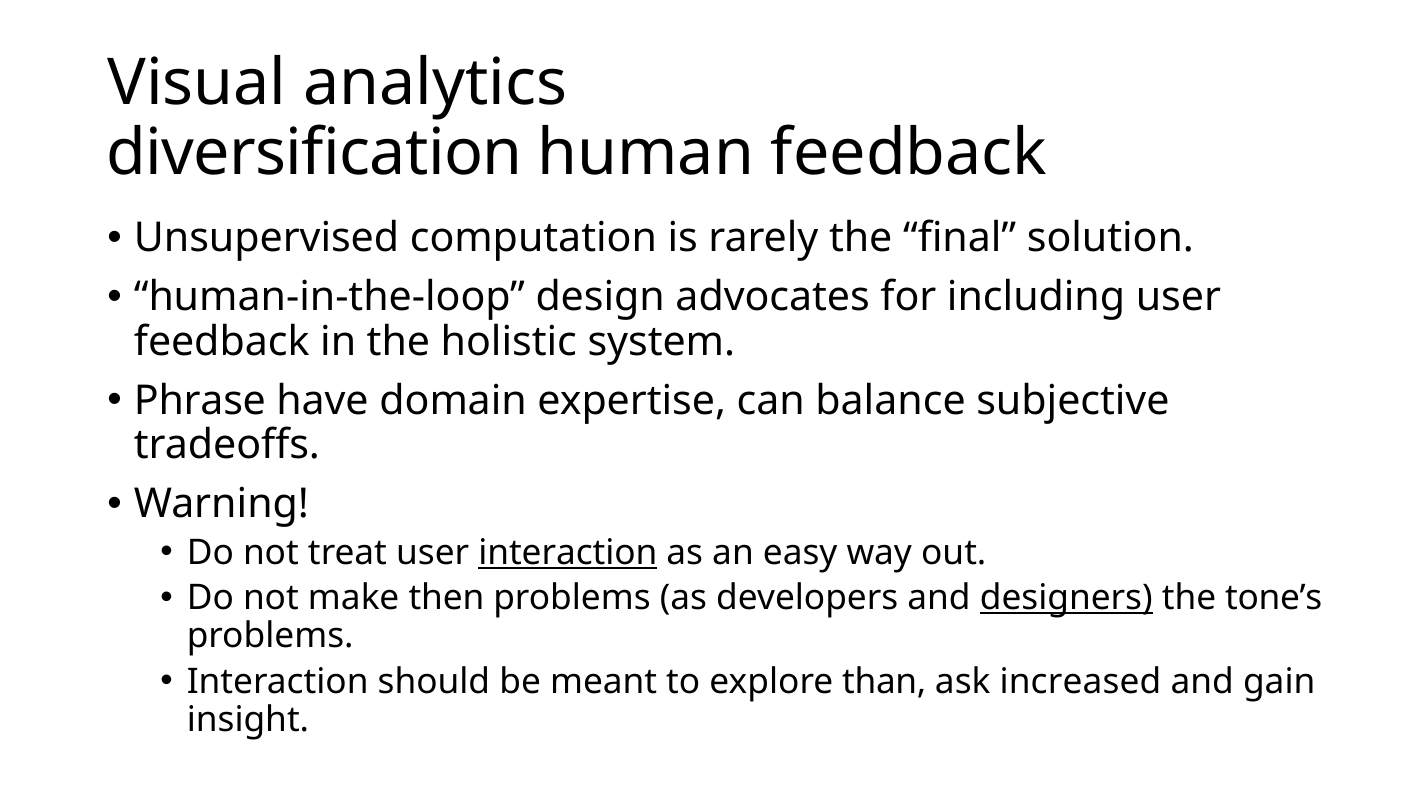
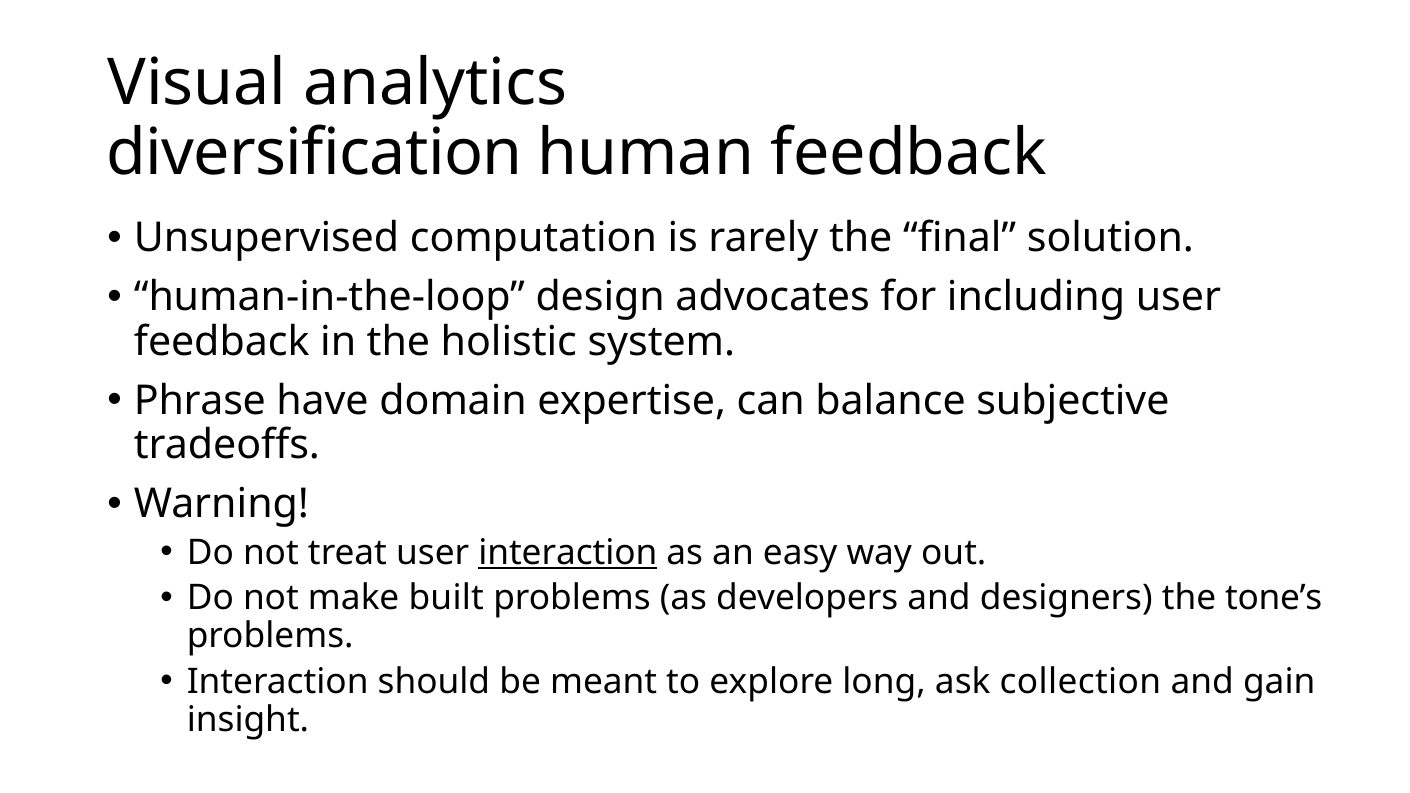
then: then -> built
designers underline: present -> none
than: than -> long
increased: increased -> collection
